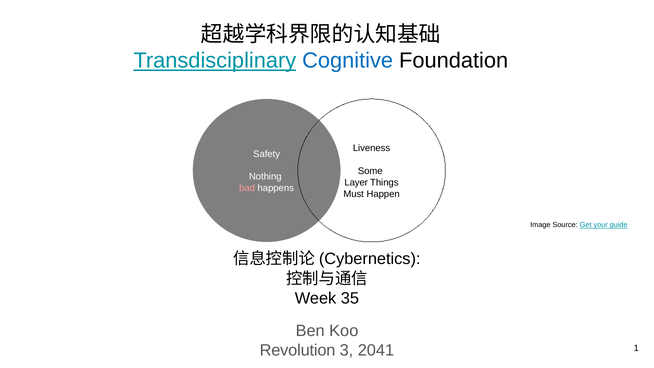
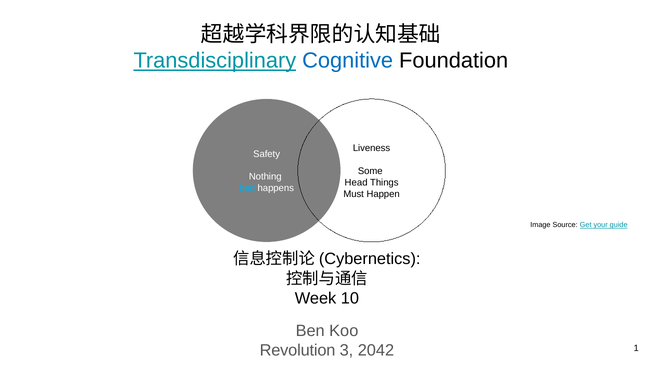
Layer: Layer -> Head
bad colour: pink -> light blue
35: 35 -> 10
2041: 2041 -> 2042
